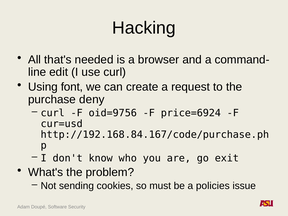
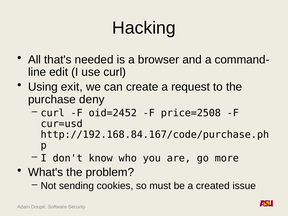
font: font -> exit
oid=9756: oid=9756 -> oid=2452
price=6924: price=6924 -> price=2508
exit: exit -> more
policies: policies -> created
